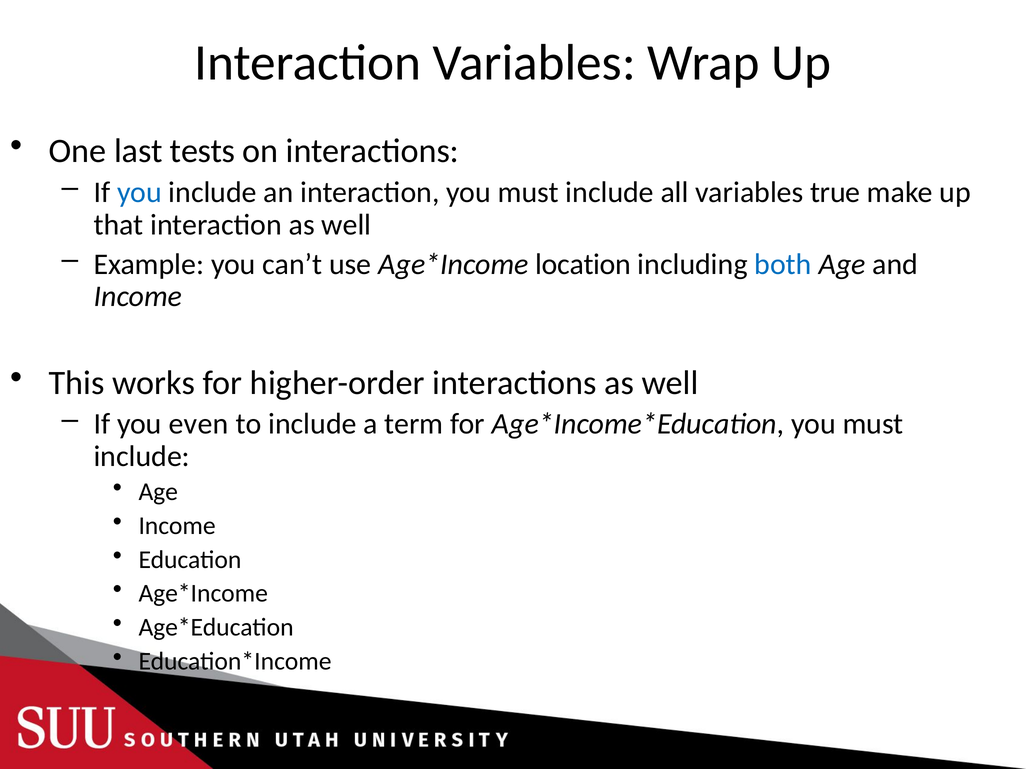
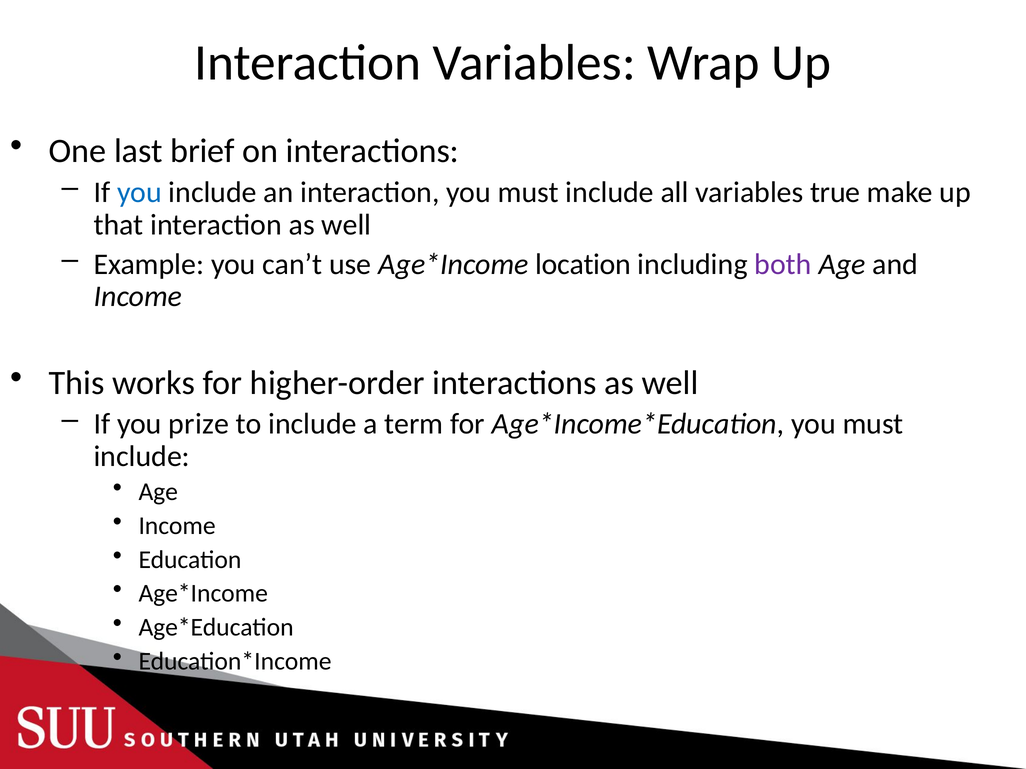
tests: tests -> brief
both colour: blue -> purple
even: even -> prize
